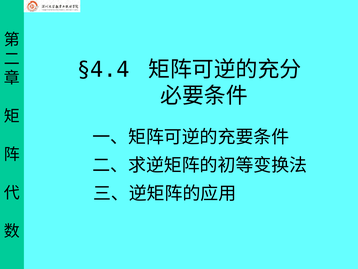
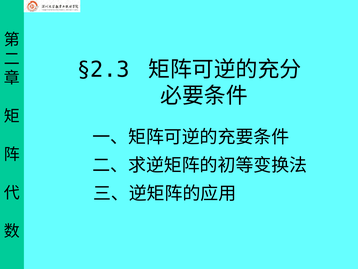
§4.4: §4.4 -> §2.3
